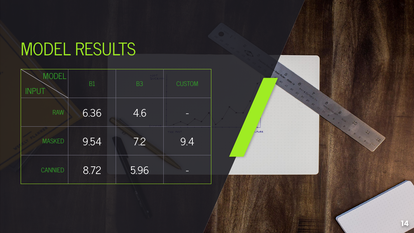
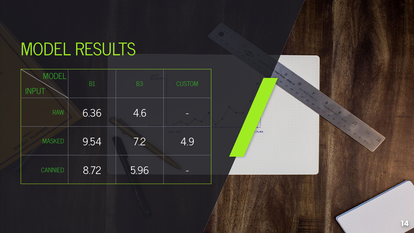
9.4: 9.4 -> 4.9
